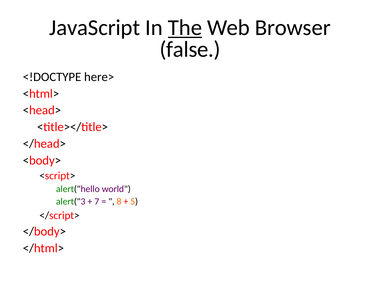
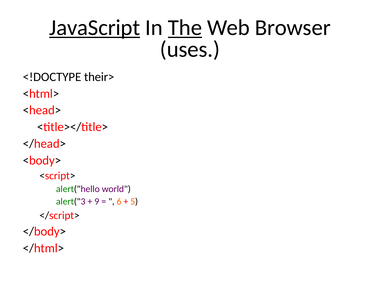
JavaScript underline: none -> present
false: false -> uses
here>: here> -> their>
7: 7 -> 9
8: 8 -> 6
